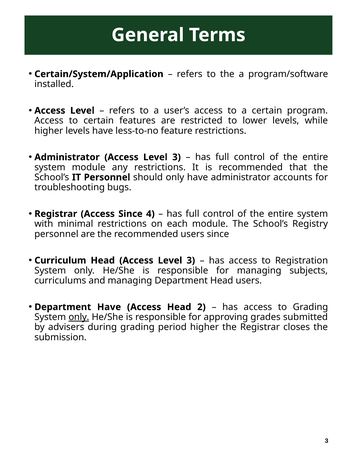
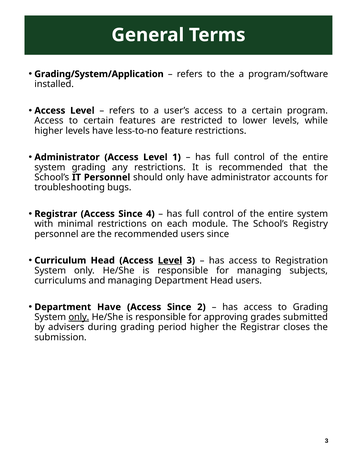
Certain/System/Application: Certain/System/Application -> Grading/System/Application
Administrator Access Level 3: 3 -> 1
system module: module -> grading
Level at (170, 260) underline: none -> present
Head at (179, 307): Head -> Since
